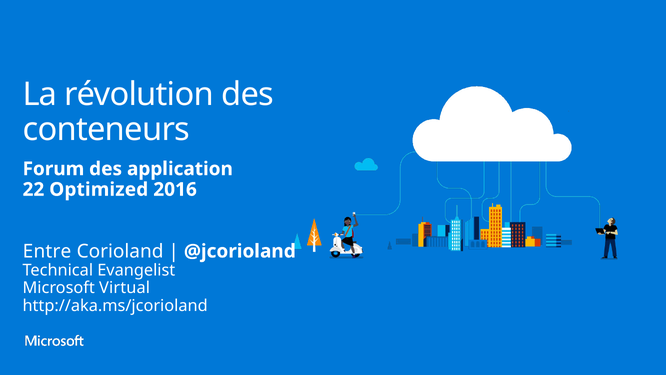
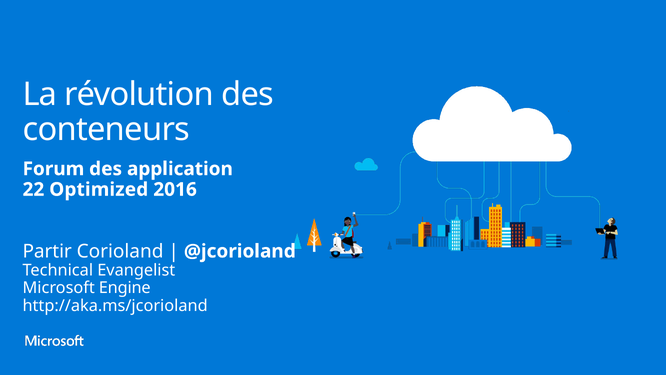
Entre: Entre -> Partir
Virtual: Virtual -> Engine
